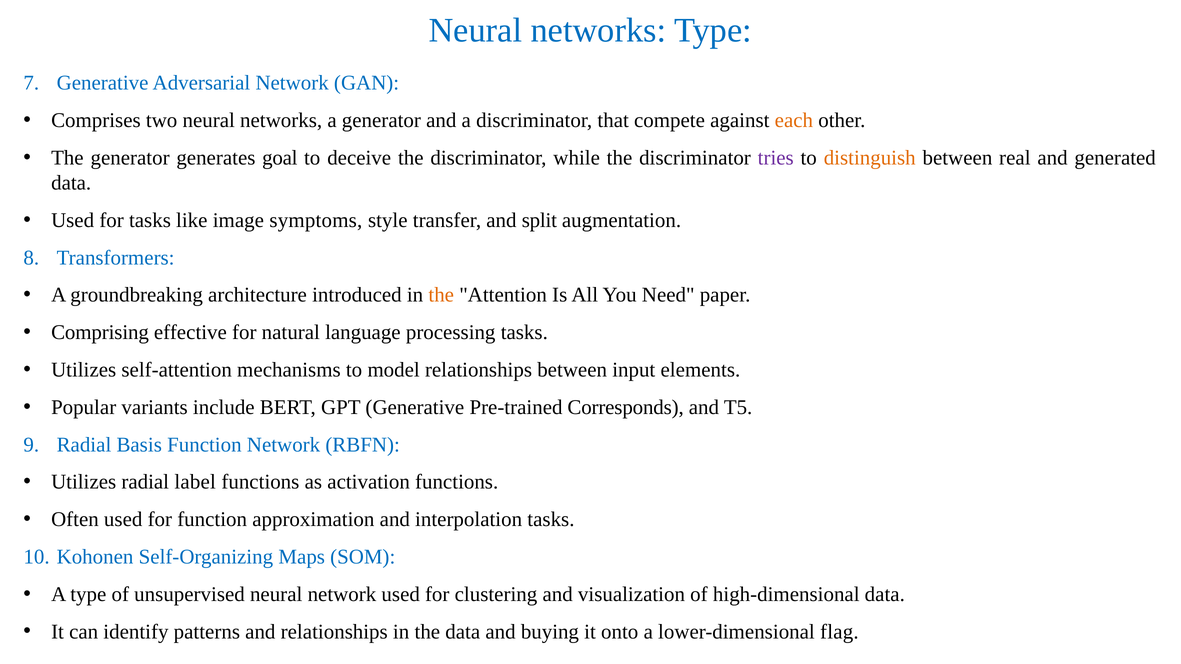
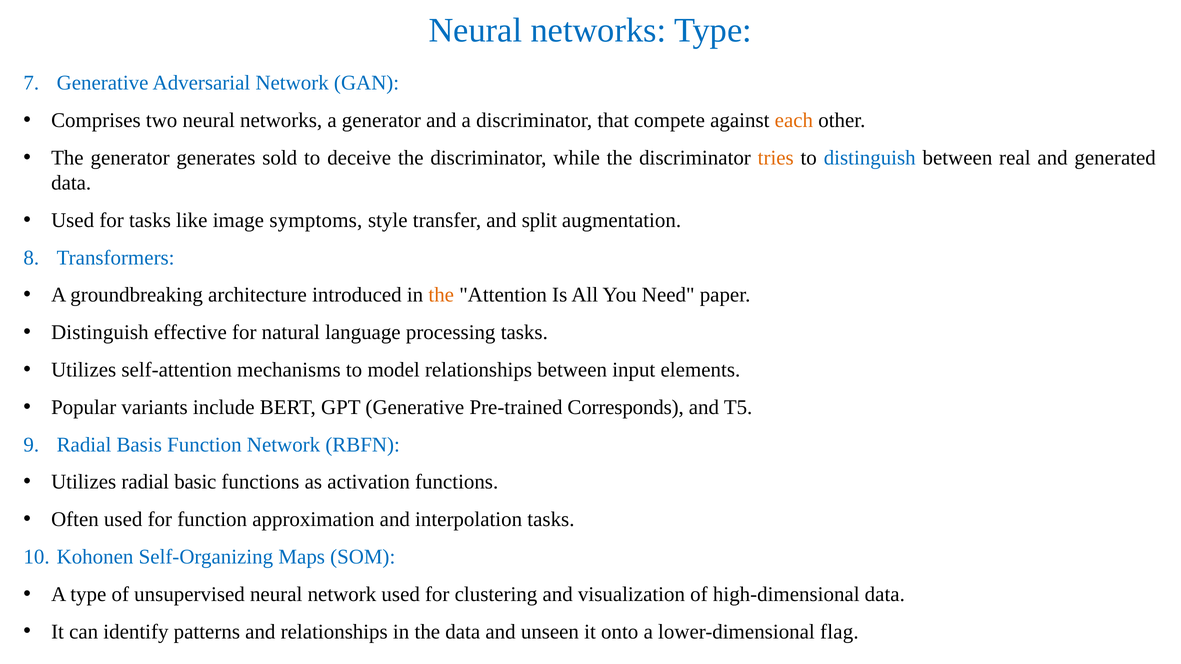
goal: goal -> sold
tries colour: purple -> orange
distinguish at (870, 158) colour: orange -> blue
Comprising at (100, 333): Comprising -> Distinguish
label: label -> basic
buying: buying -> unseen
